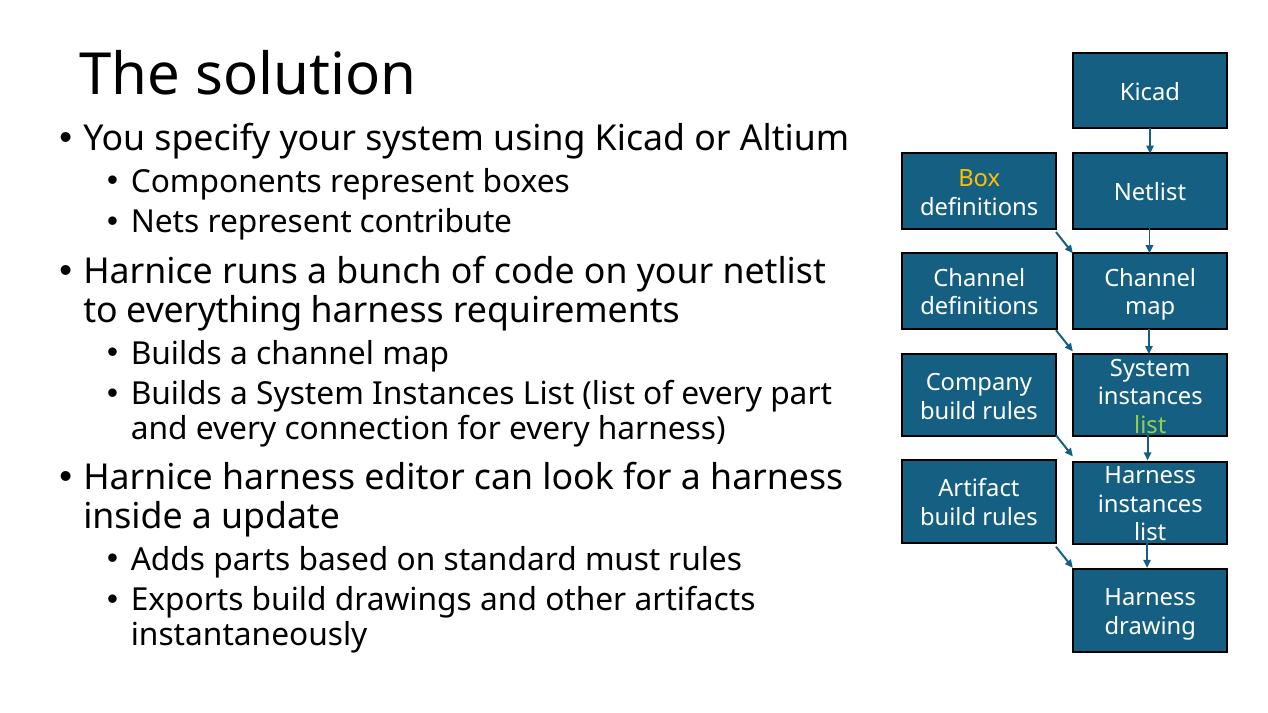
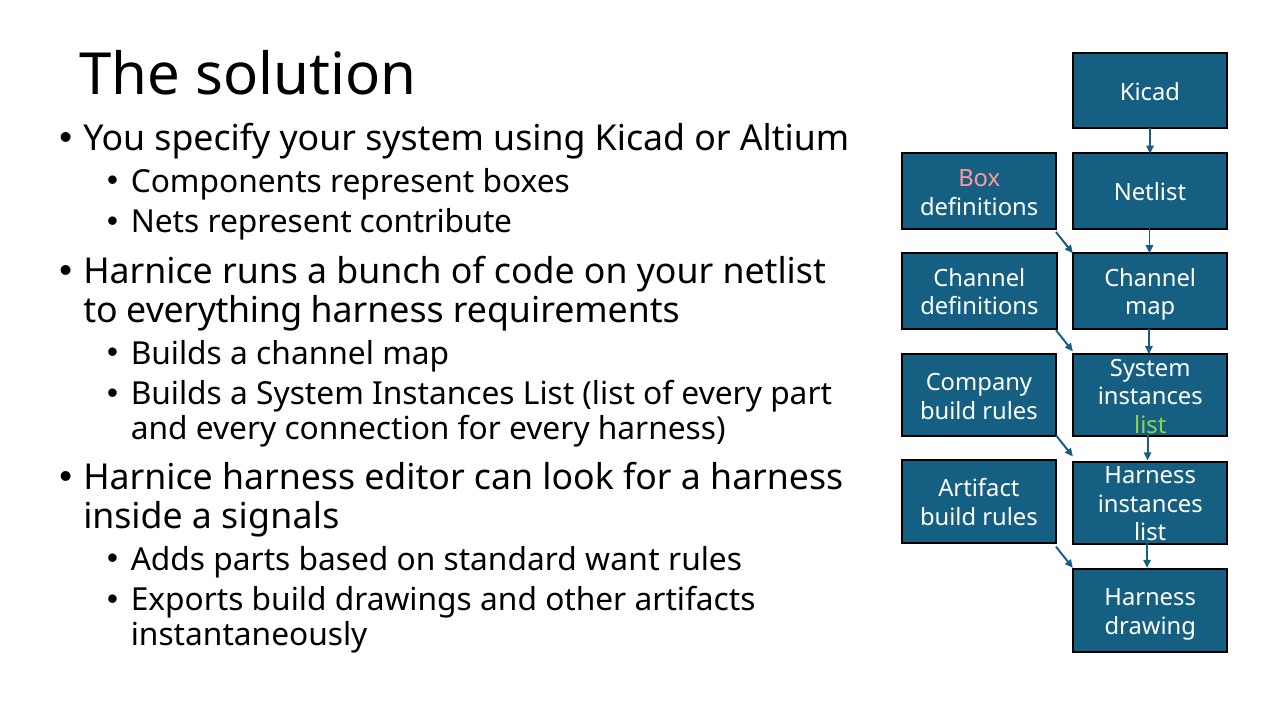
Box colour: yellow -> pink
update: update -> signals
must: must -> want
